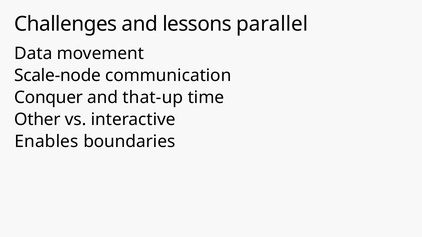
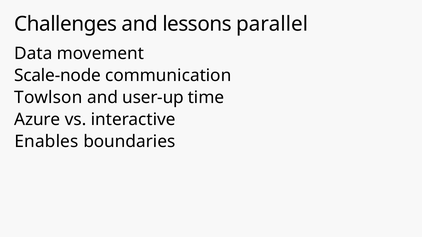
Conquer: Conquer -> Towlson
that-up: that-up -> user-up
Other: Other -> Azure
